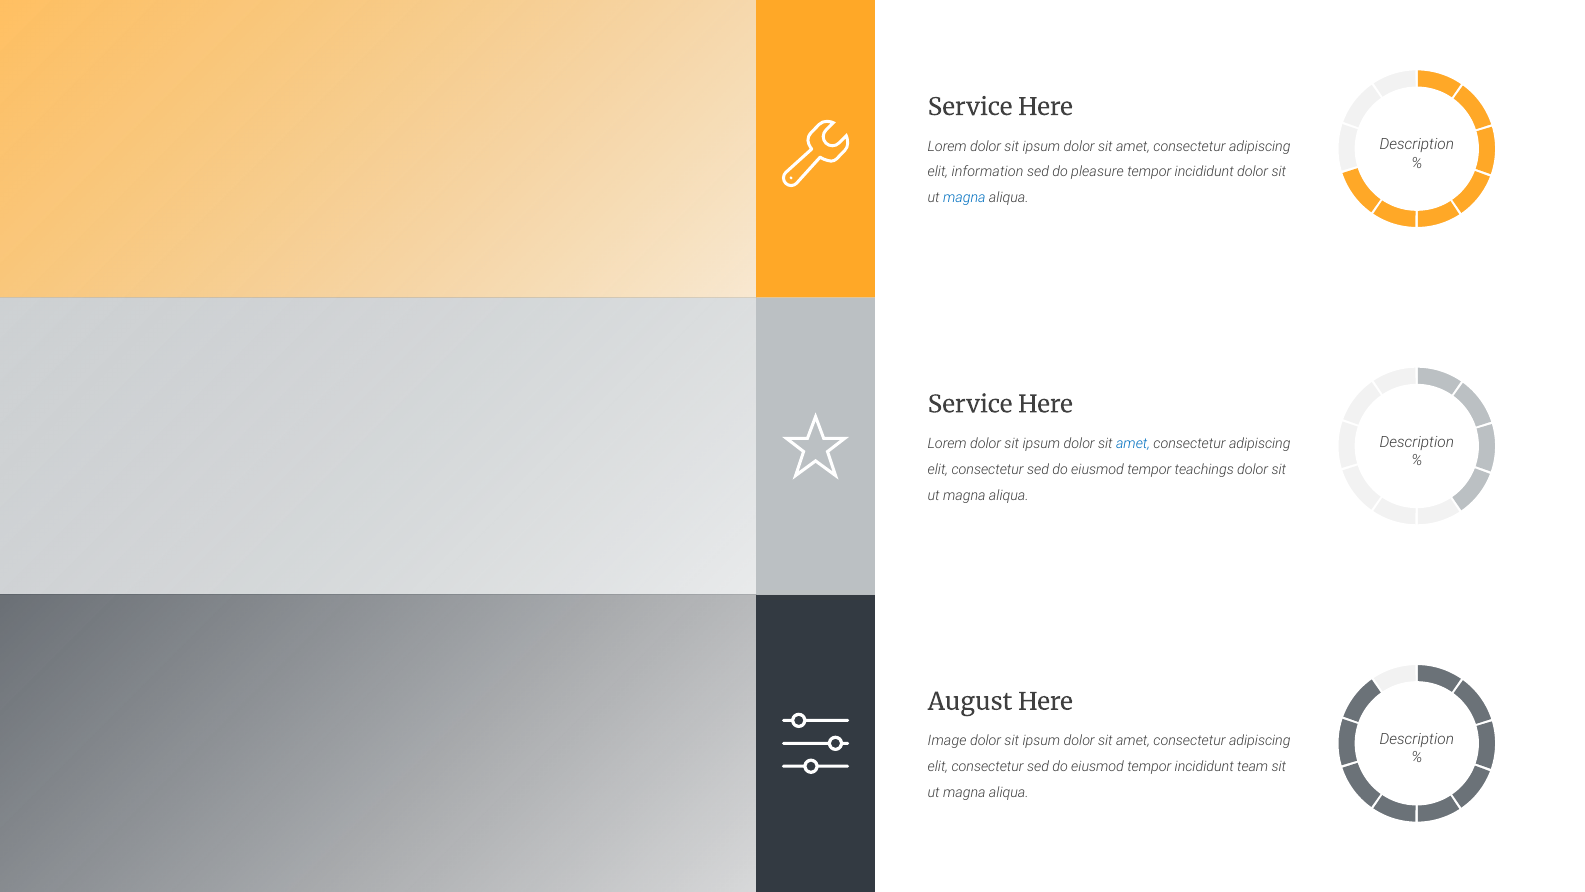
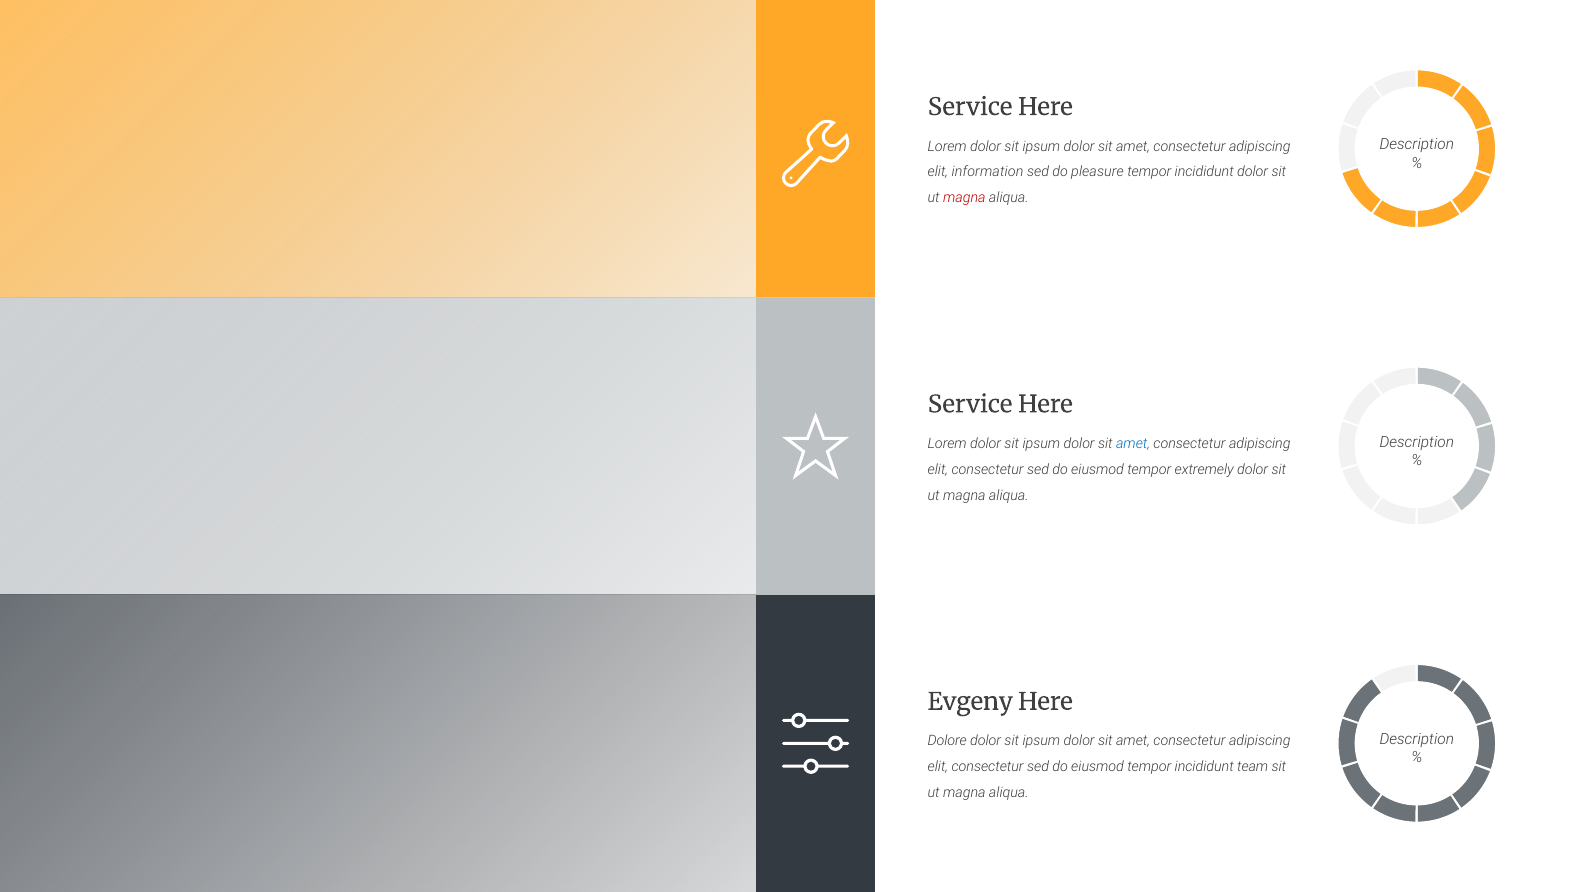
magna at (964, 198) colour: blue -> red
teachings: teachings -> extremely
August: August -> Evgeny
Image: Image -> Dolore
